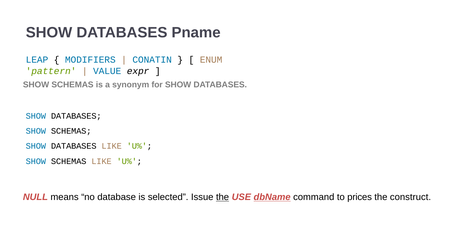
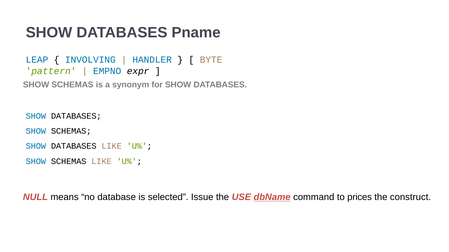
MODIFIERS: MODIFIERS -> INVOLVING
CONATIN: CONATIN -> HANDLER
ENUM: ENUM -> BYTE
VALUE: VALUE -> EMPNO
the at (223, 198) underline: present -> none
